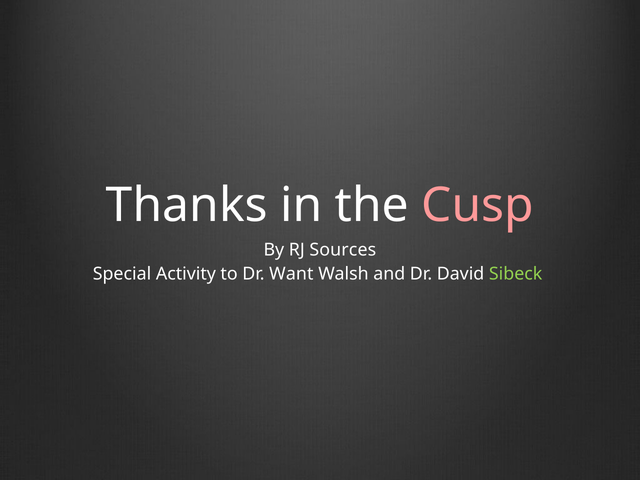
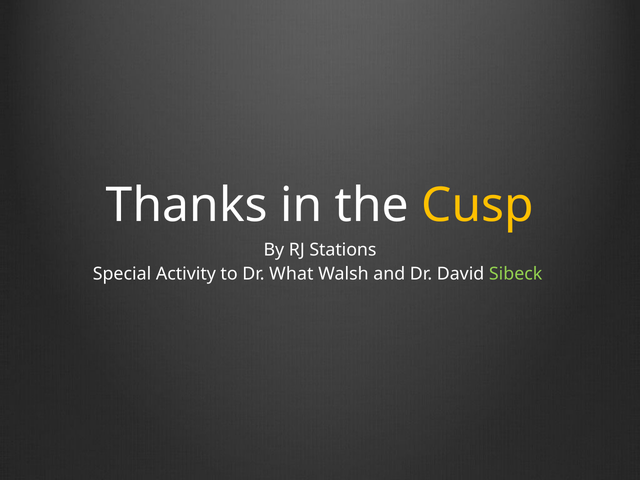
Cusp colour: pink -> yellow
Sources: Sources -> Stations
Want: Want -> What
